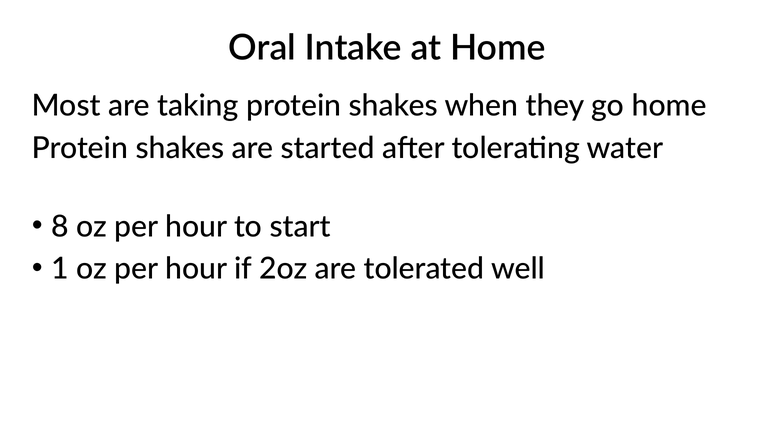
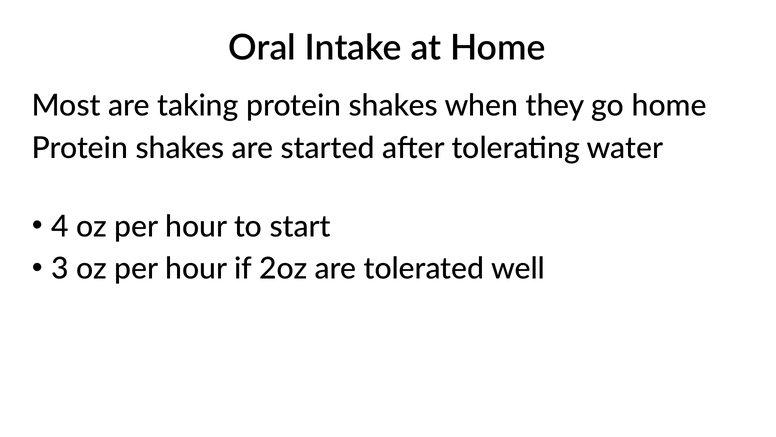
8: 8 -> 4
1: 1 -> 3
